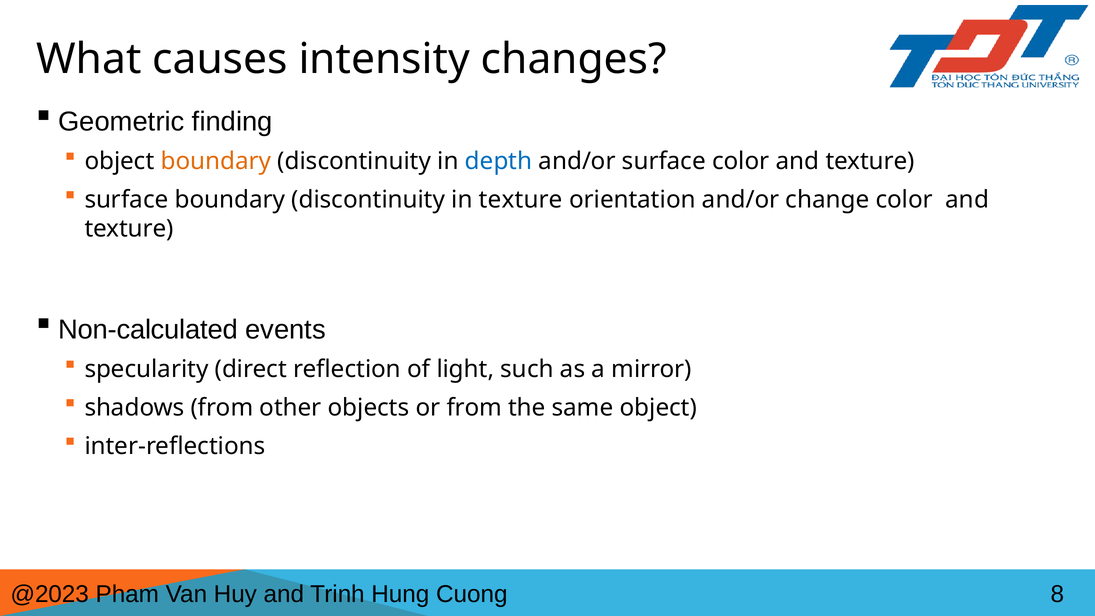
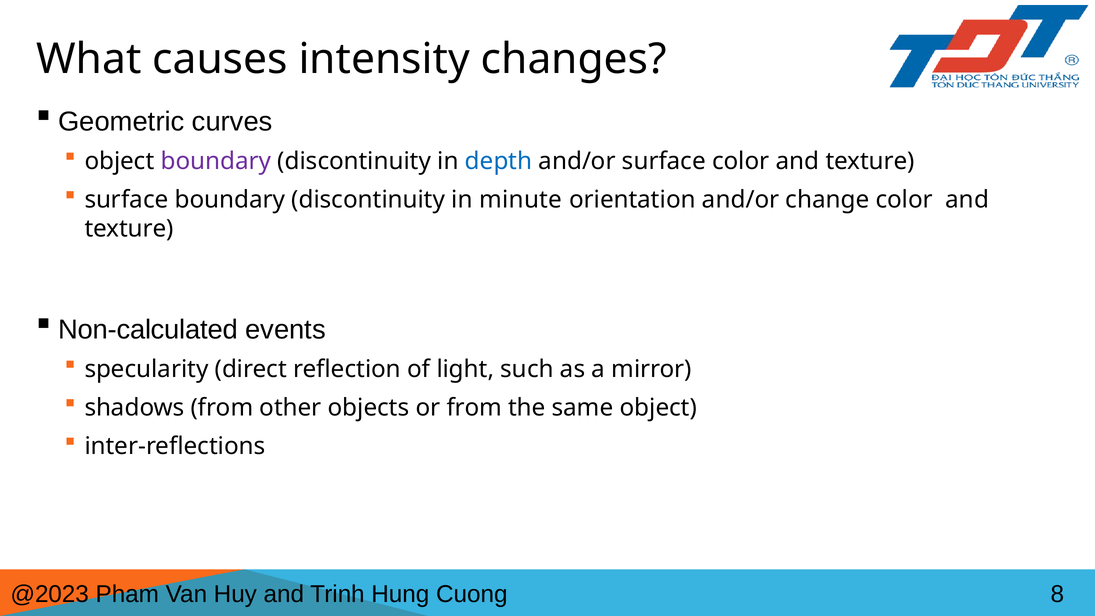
finding: finding -> curves
boundary at (216, 161) colour: orange -> purple
in texture: texture -> minute
